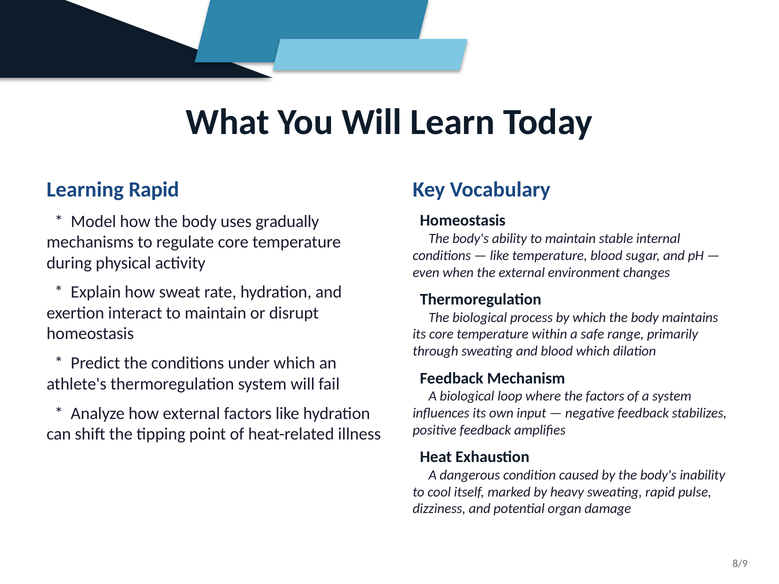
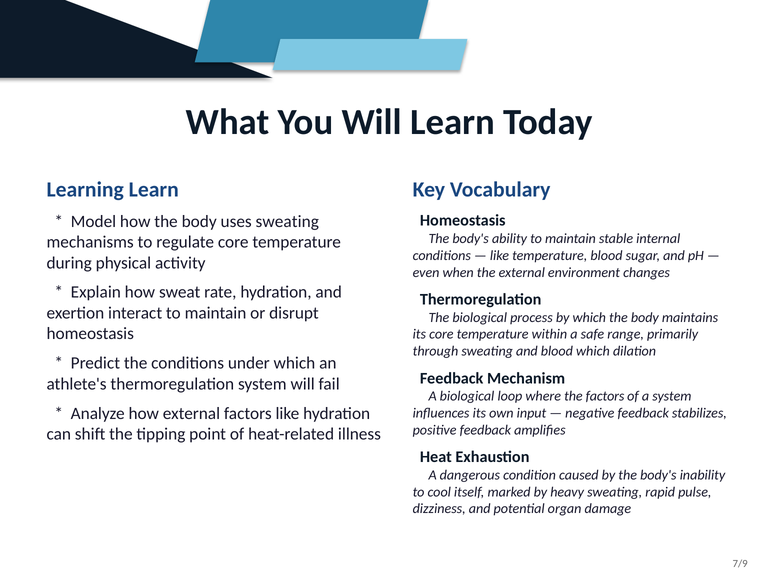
Learning Rapid: Rapid -> Learn
uses gradually: gradually -> sweating
8/9: 8/9 -> 7/9
